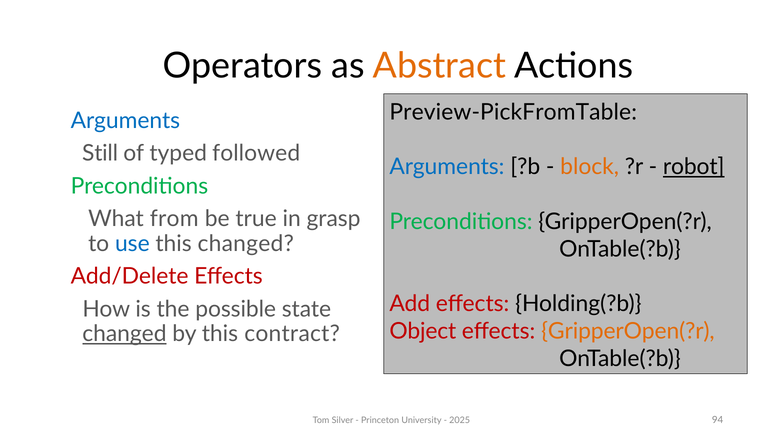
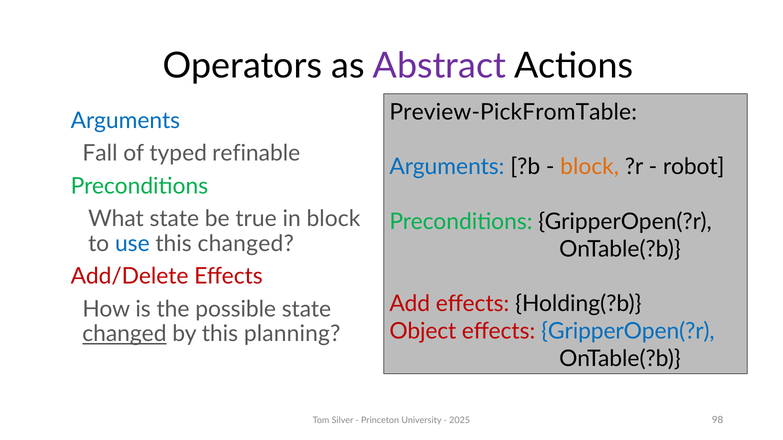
Abstract colour: orange -> purple
Still: Still -> Fall
followed: followed -> refinable
robot underline: present -> none
What from: from -> state
in grasp: grasp -> block
GripperOpen(?r at (628, 332) colour: orange -> blue
contract: contract -> planning
94: 94 -> 98
